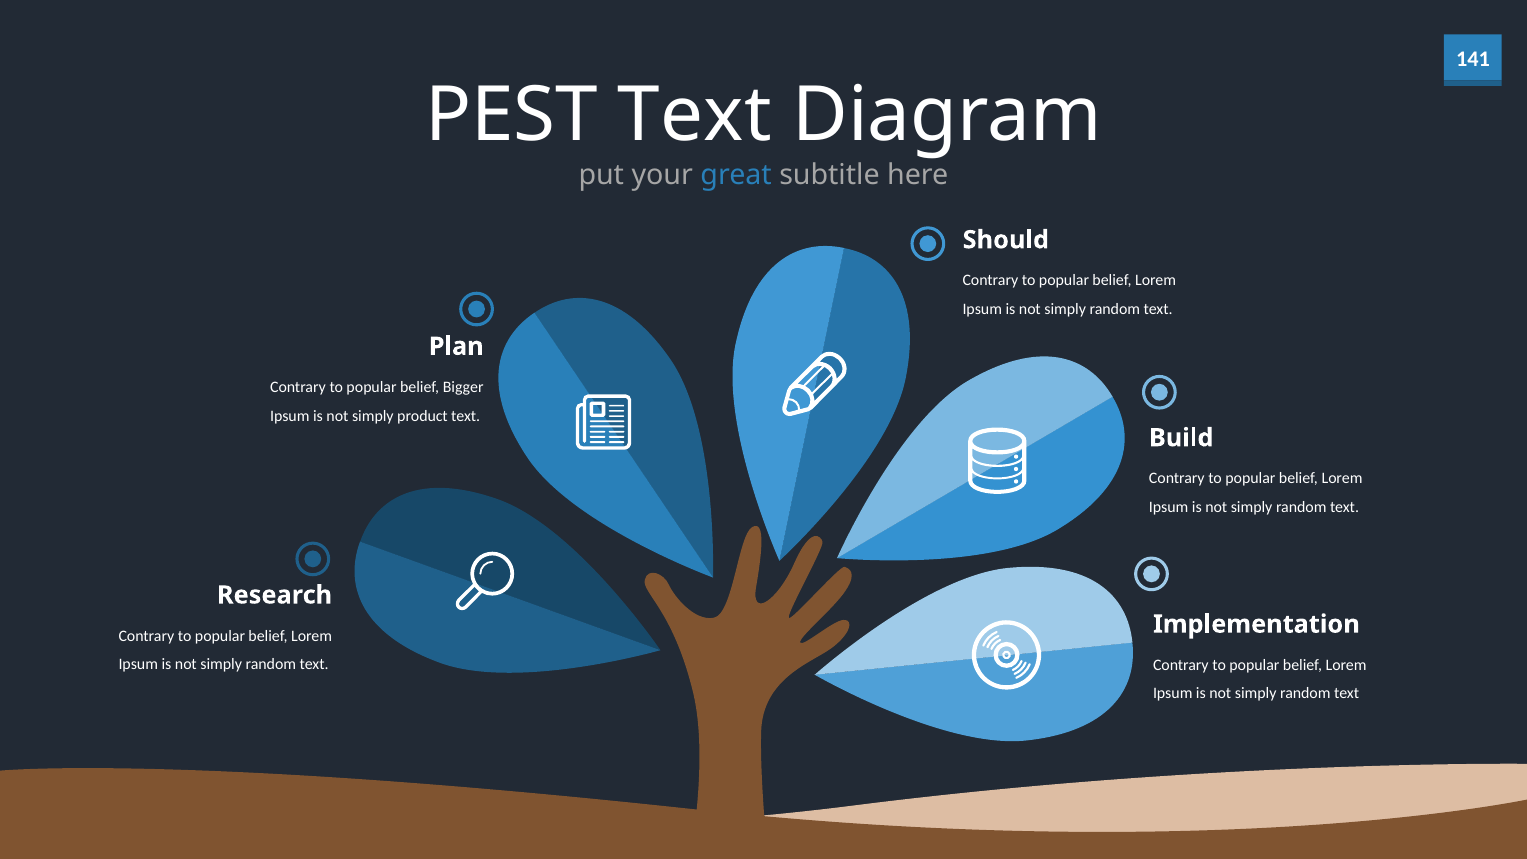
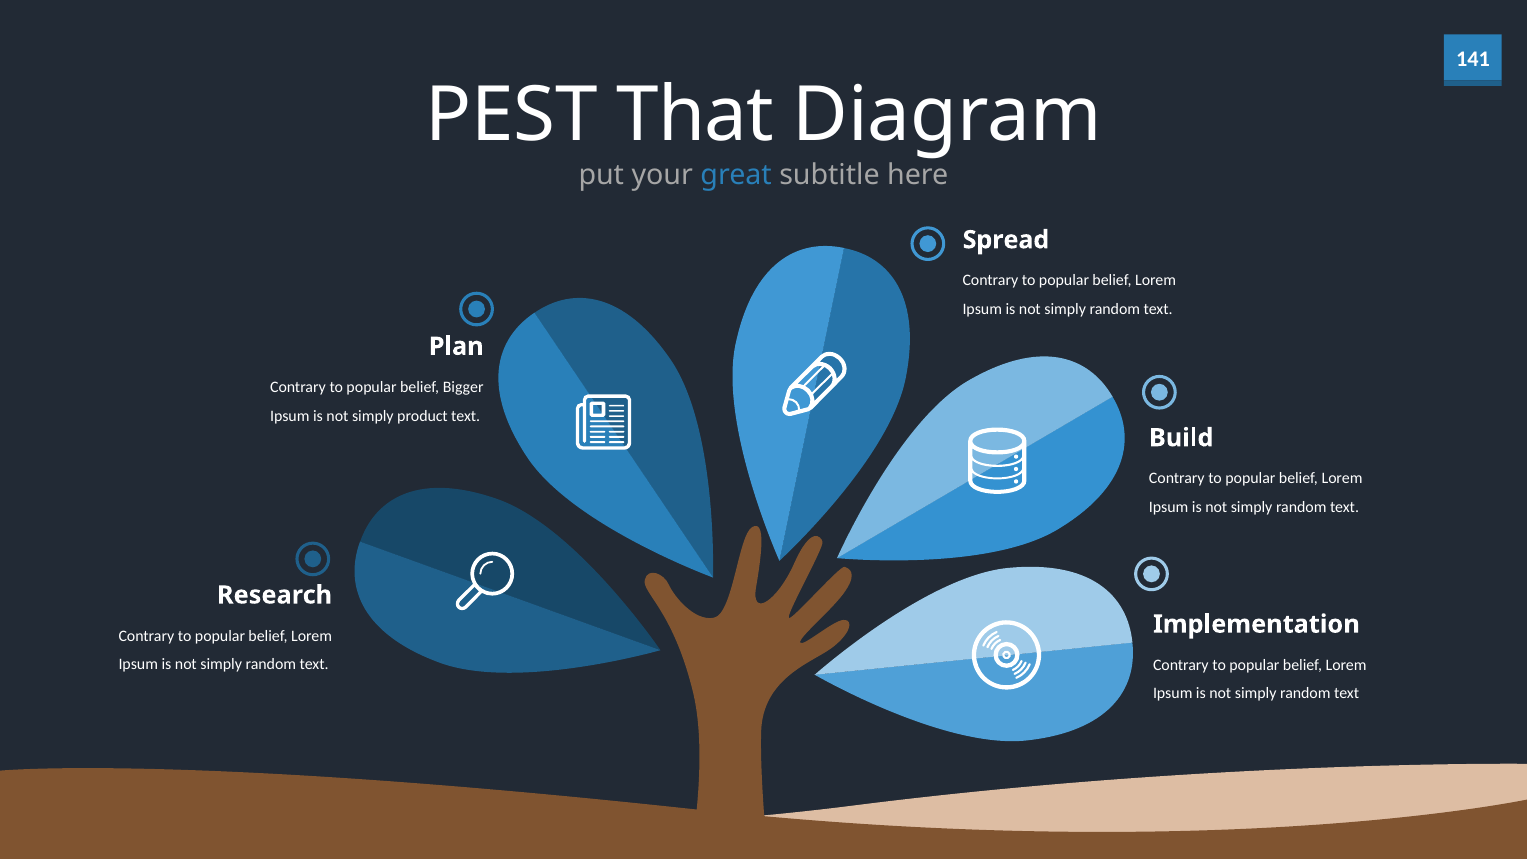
PEST Text: Text -> That
Should: Should -> Spread
